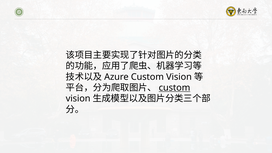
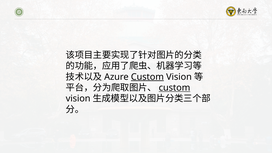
Custom at (147, 77) underline: none -> present
